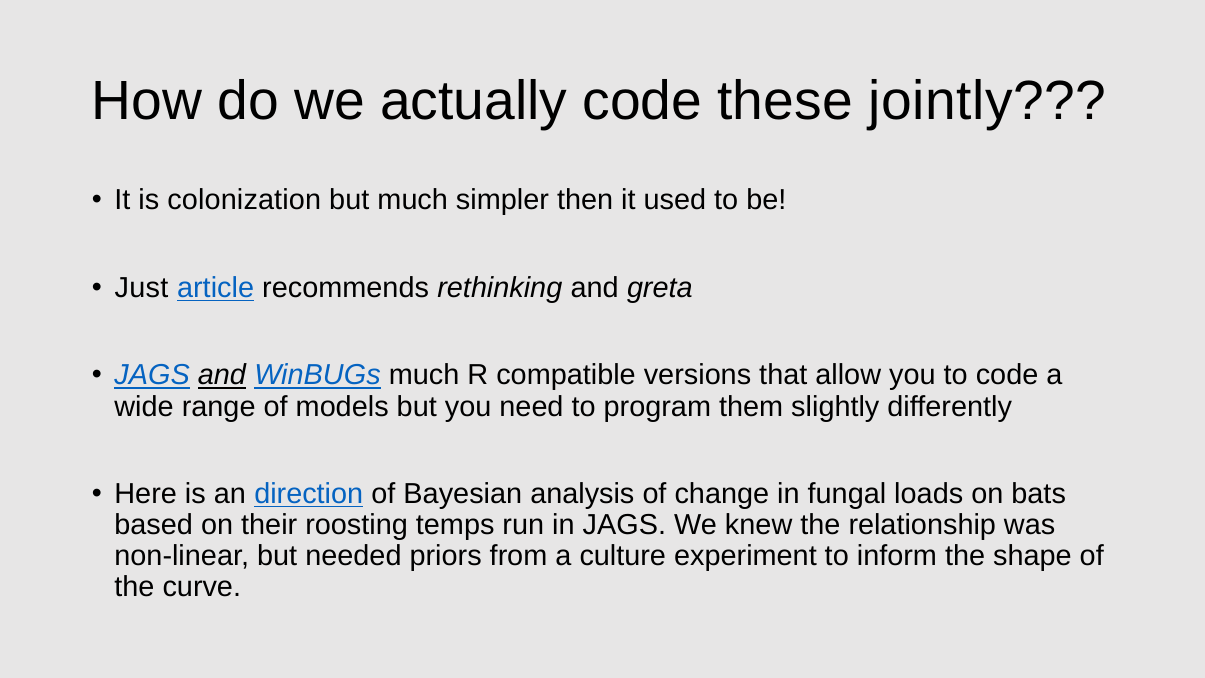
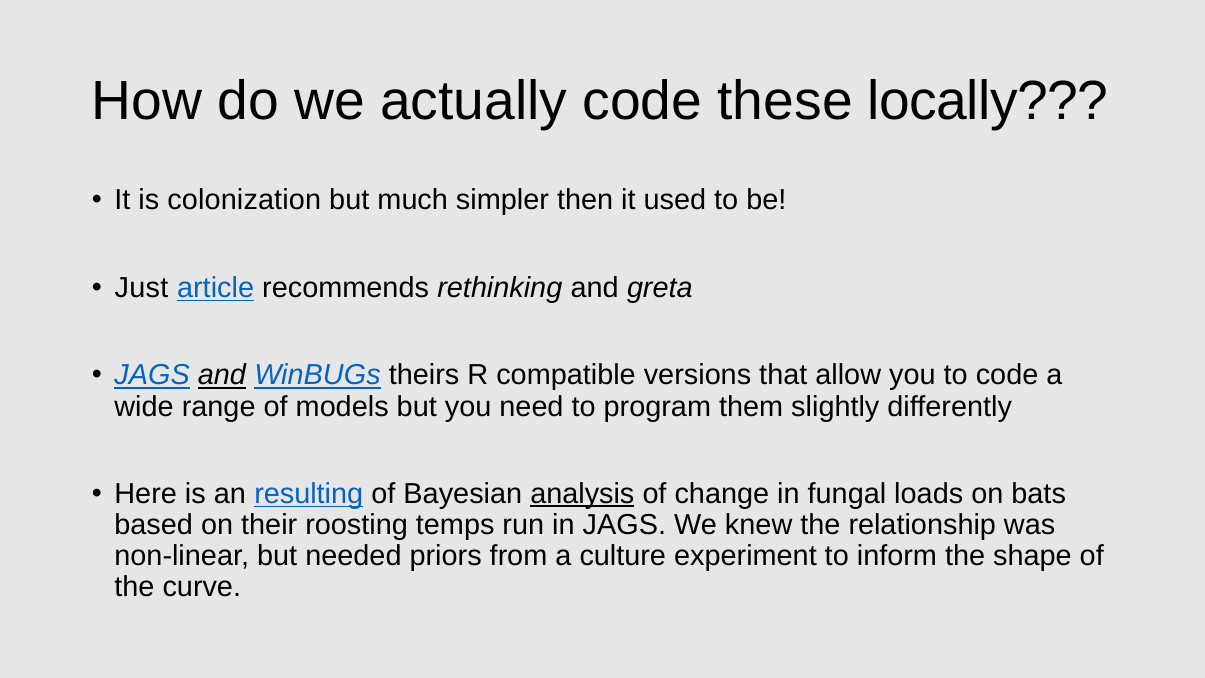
jointly: jointly -> locally
WinBUGs much: much -> theirs
direction: direction -> resulting
analysis underline: none -> present
